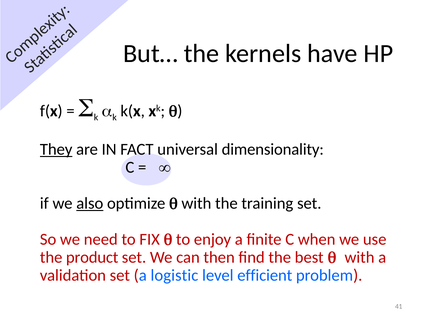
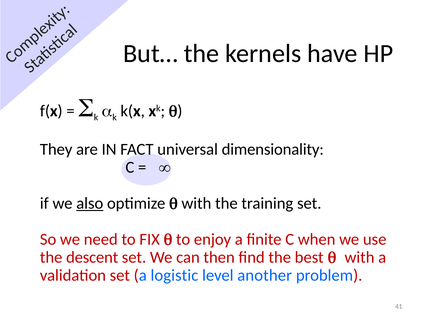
They underline: present -> none
product: product -> descent
efficient: efficient -> another
